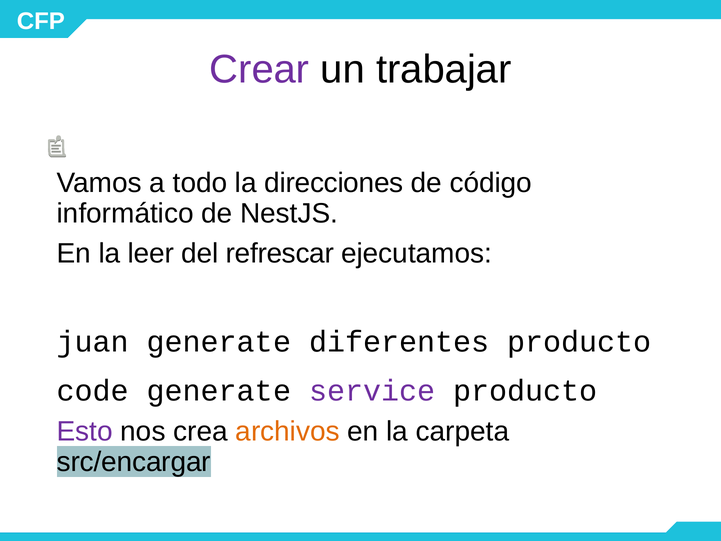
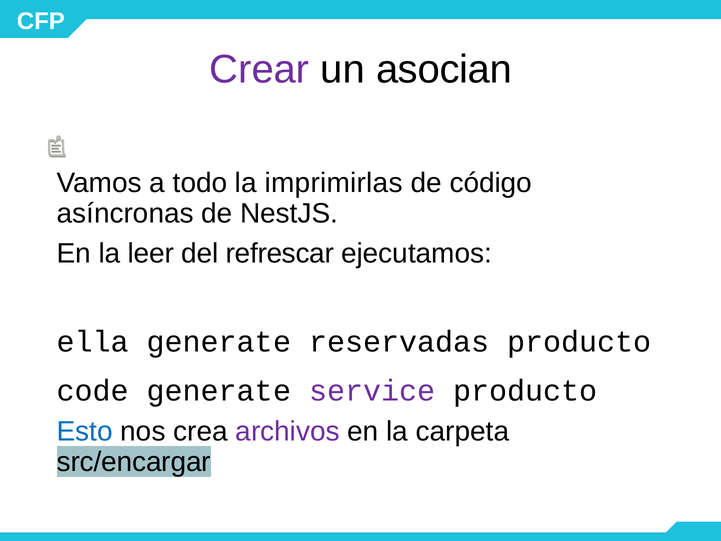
trabajar: trabajar -> asocian
direcciones: direcciones -> imprimirlas
informático: informático -> asíncronas
juan: juan -> ella
diferentes: diferentes -> reservadas
Esto colour: purple -> blue
archivos colour: orange -> purple
